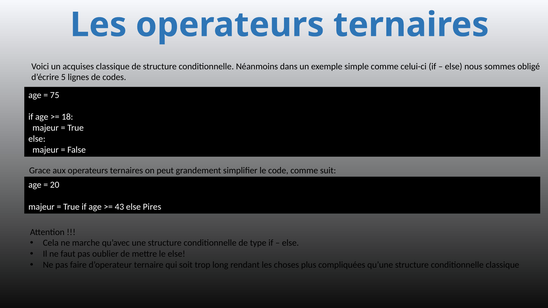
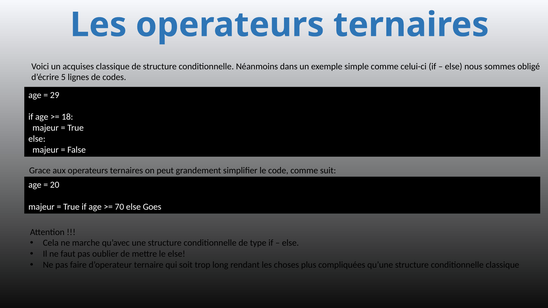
75: 75 -> 29
43: 43 -> 70
Pires: Pires -> Goes
